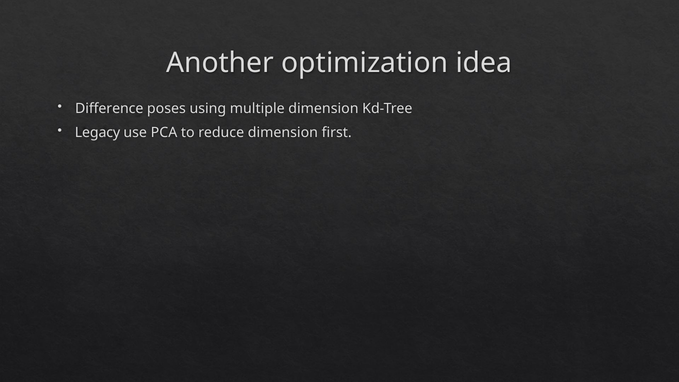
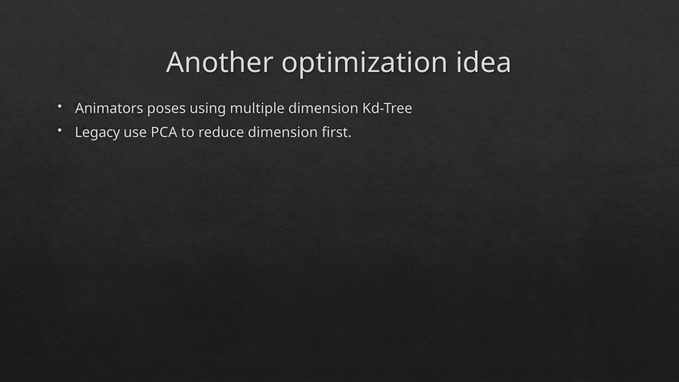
Difference: Difference -> Animators
